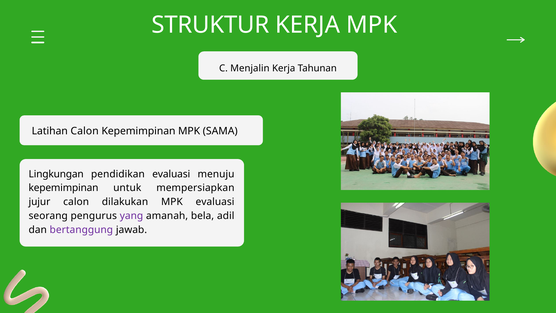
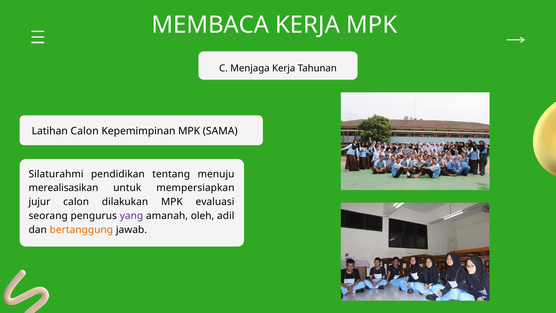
STRUKTUR: STRUKTUR -> MEMBACA
Menjalin: Menjalin -> Menjaga
Lingkungan: Lingkungan -> Silaturahmi
pendidikan evaluasi: evaluasi -> tentang
kepemimpinan at (63, 188): kepemimpinan -> merealisasikan
bela: bela -> oleh
bertanggung colour: purple -> orange
